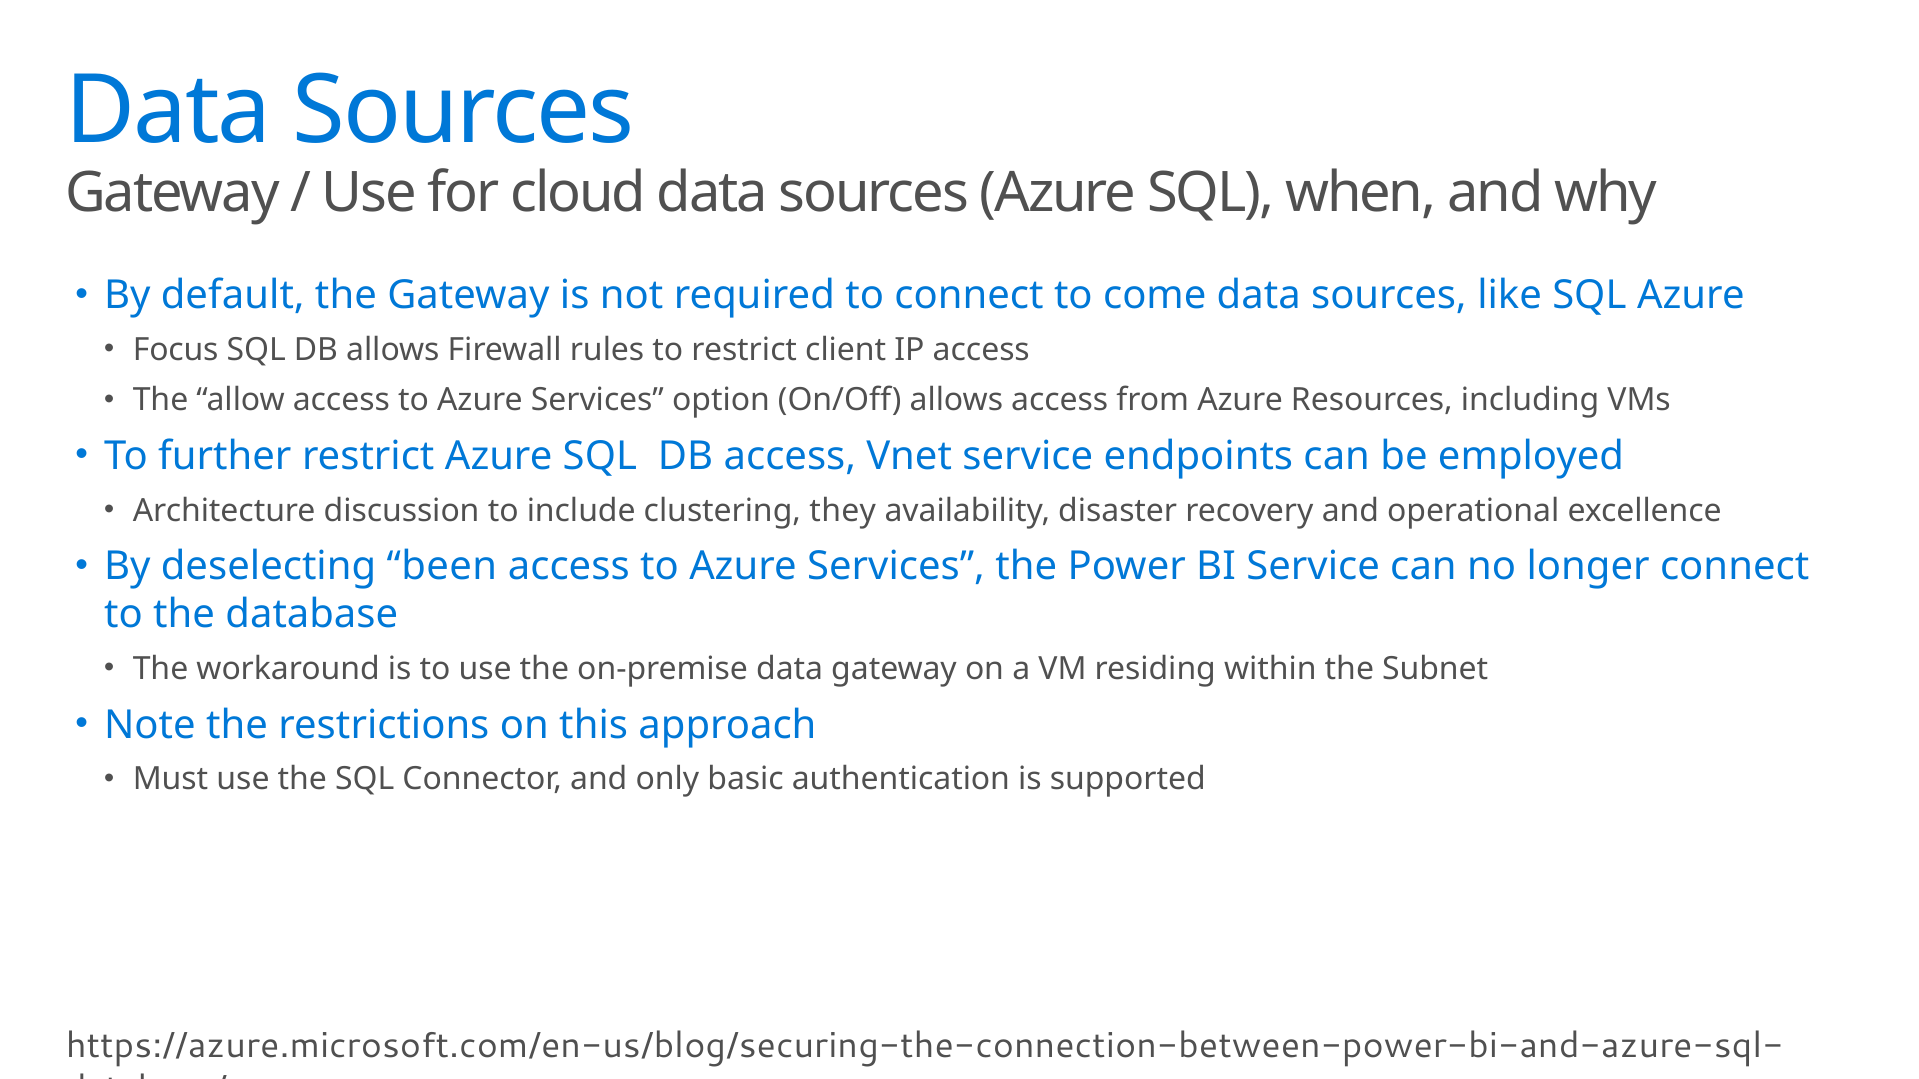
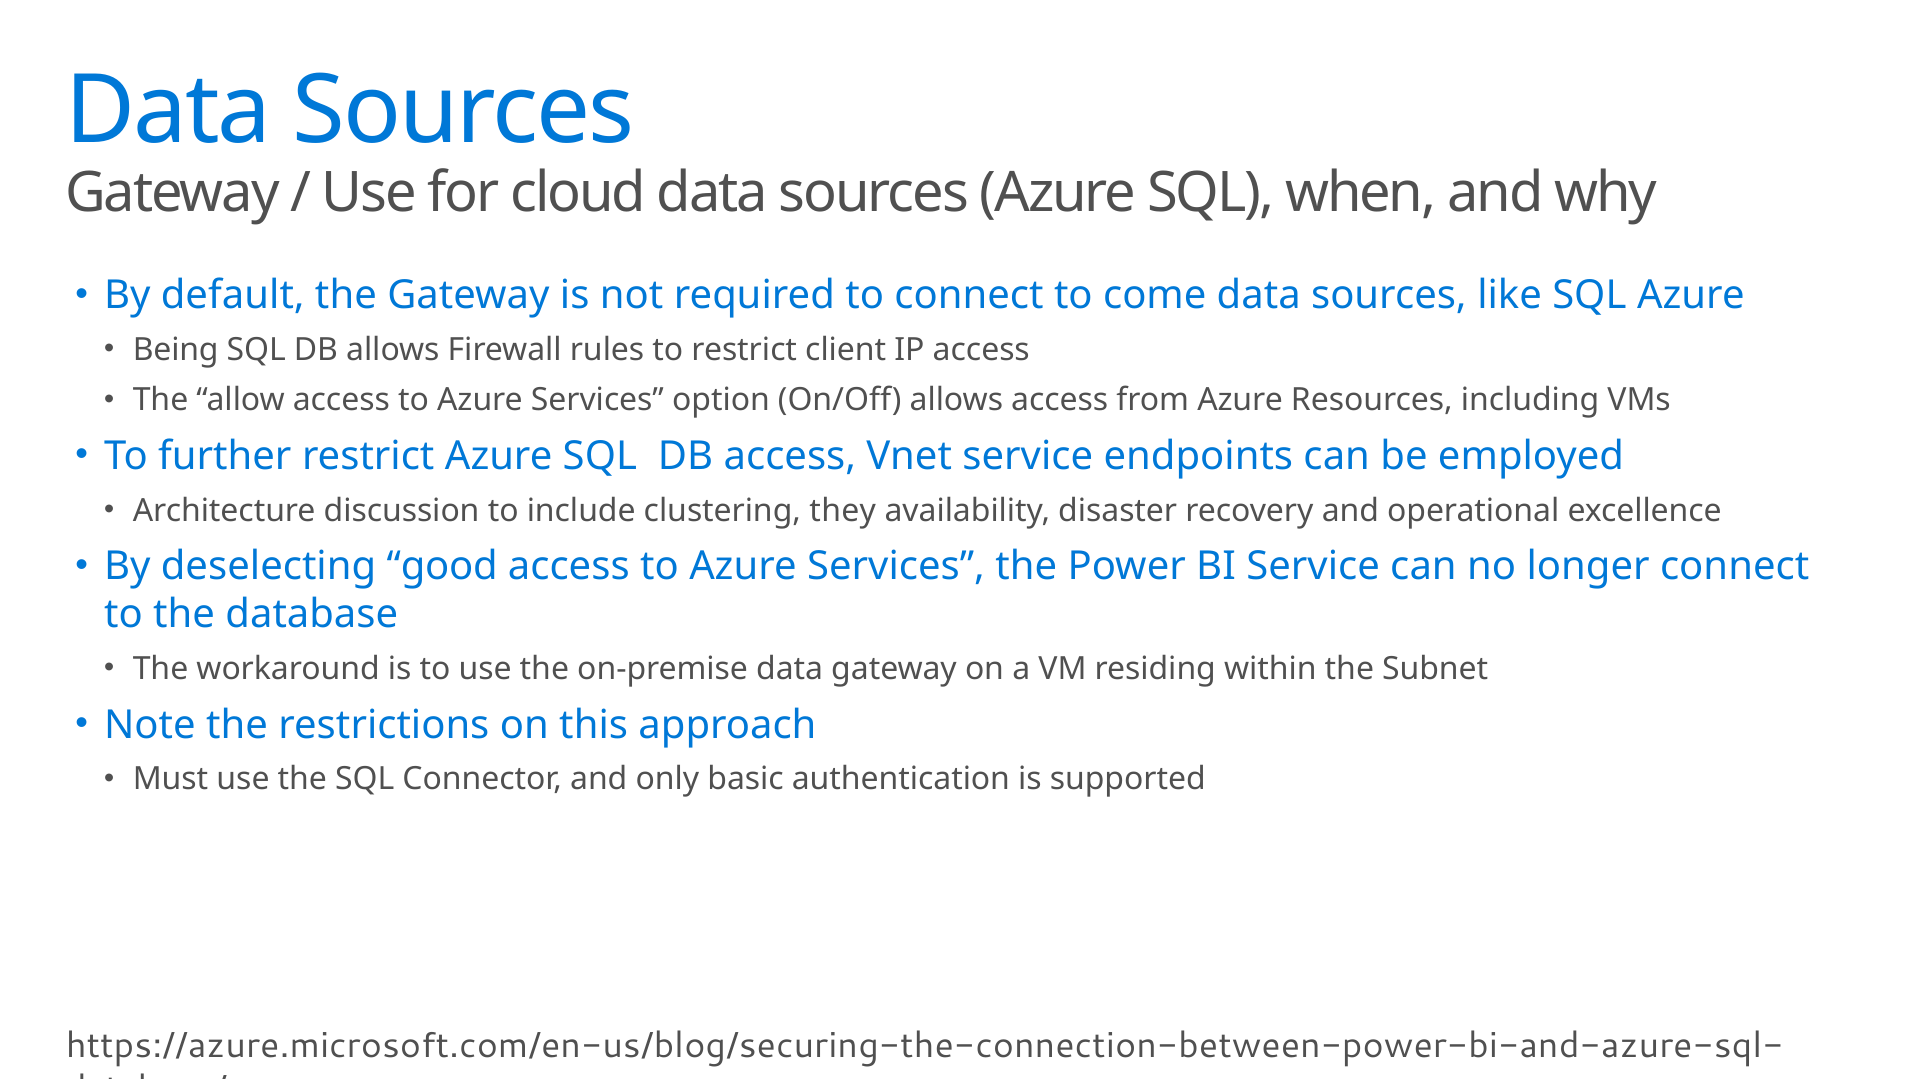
Focus: Focus -> Being
been: been -> good
